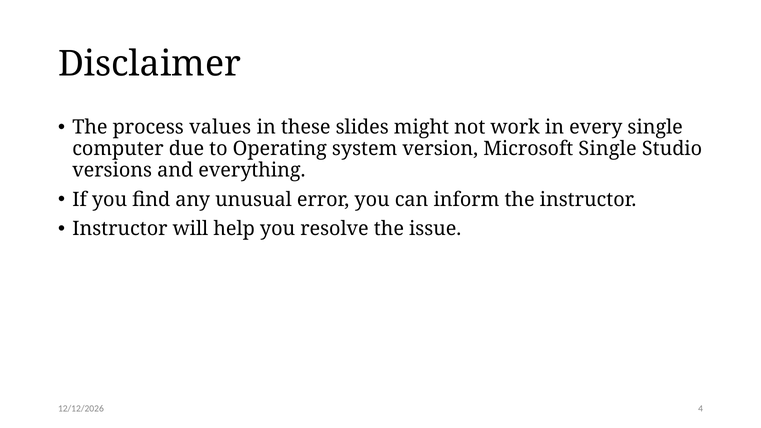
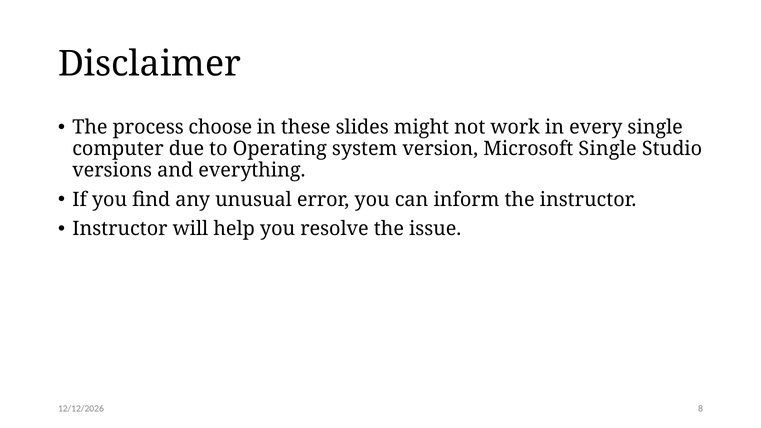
values: values -> choose
4: 4 -> 8
